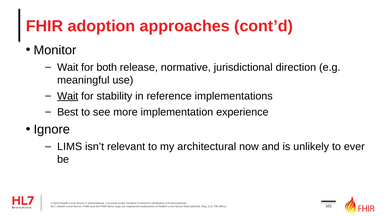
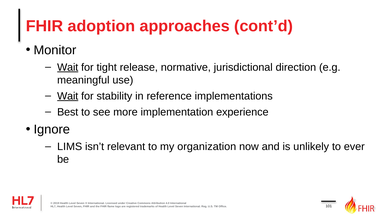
Wait at (68, 67) underline: none -> present
both: both -> tight
architectural: architectural -> organization
